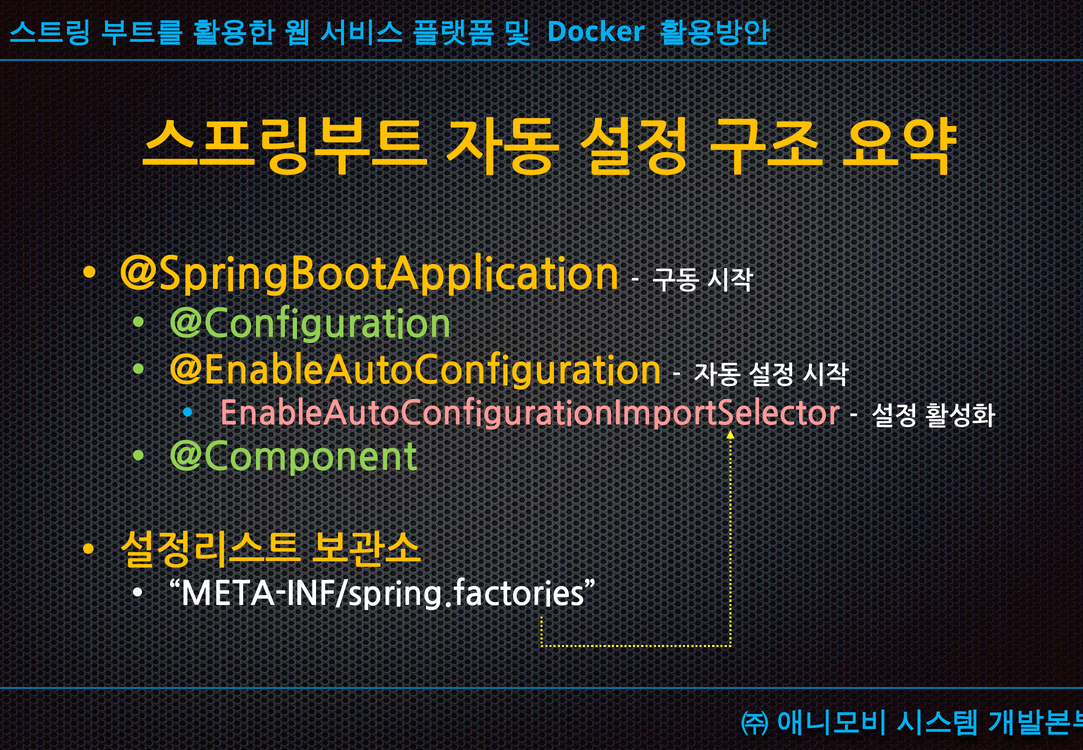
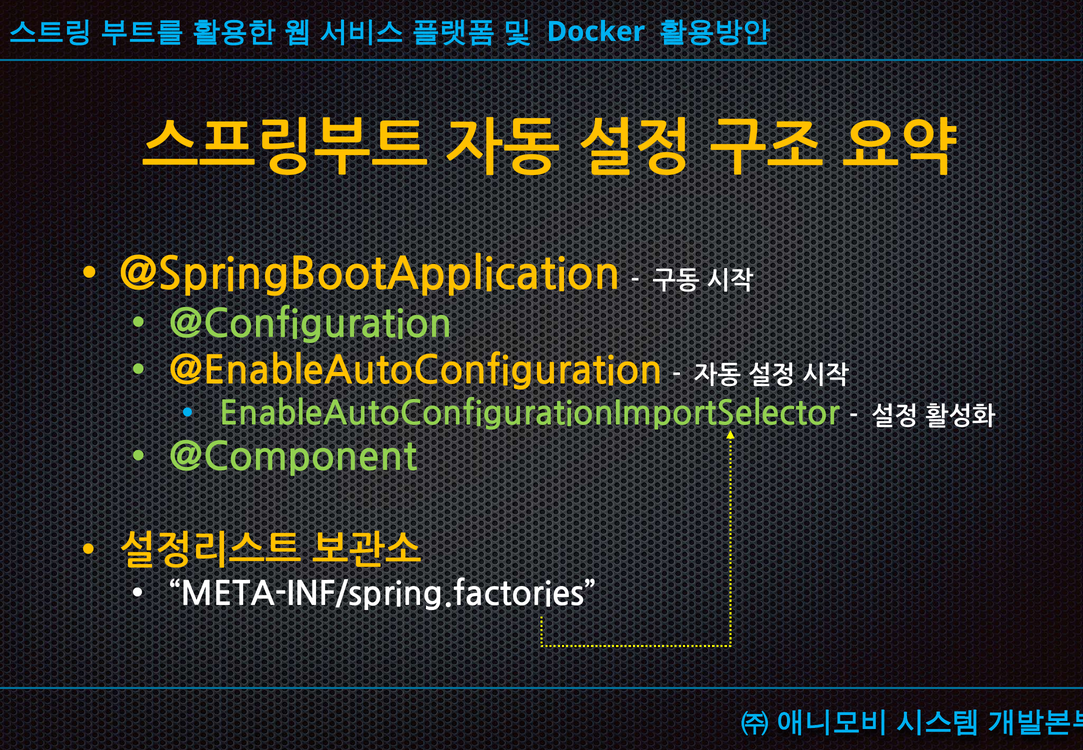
EnableAutoConfigurationImportSelector colour: pink -> light green
